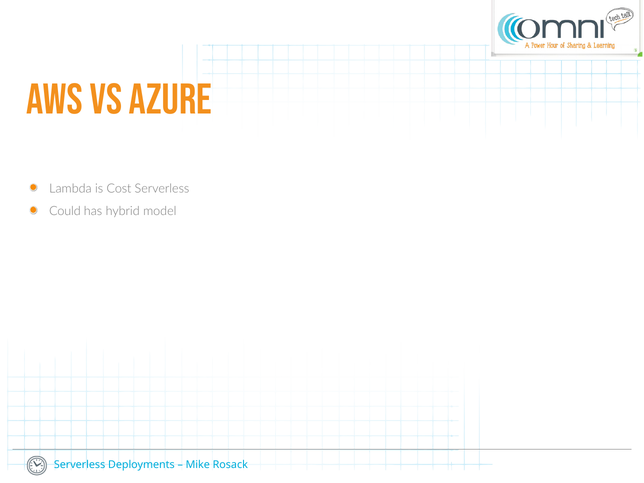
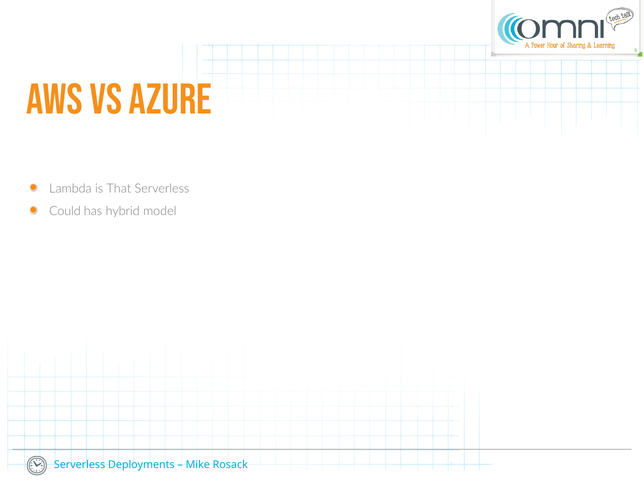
Cost: Cost -> That
